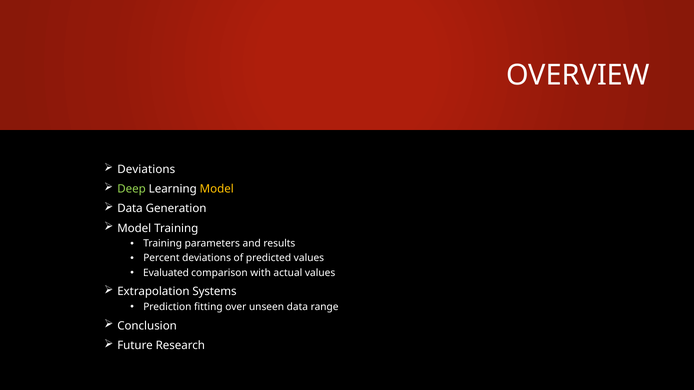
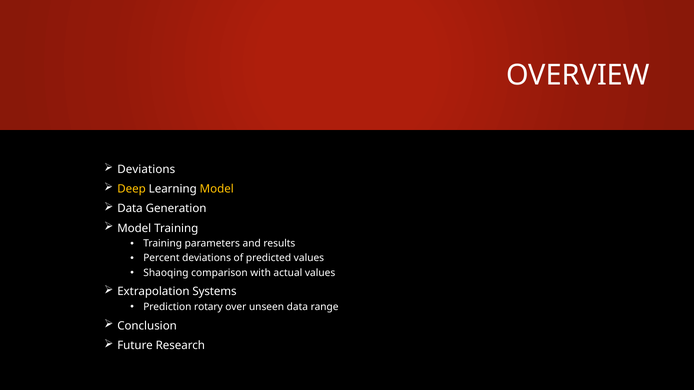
Deep colour: light green -> yellow
Evaluated: Evaluated -> Shaoqing
fitting: fitting -> rotary
